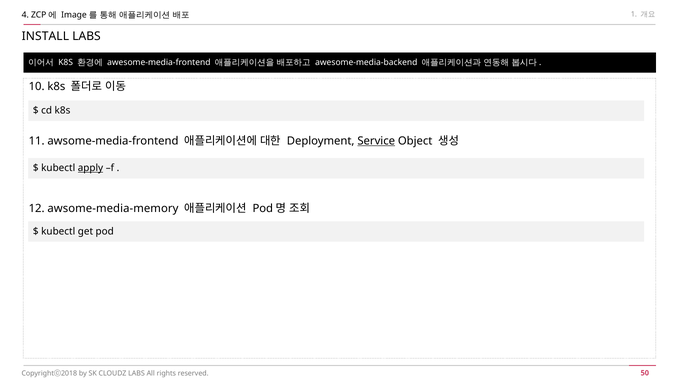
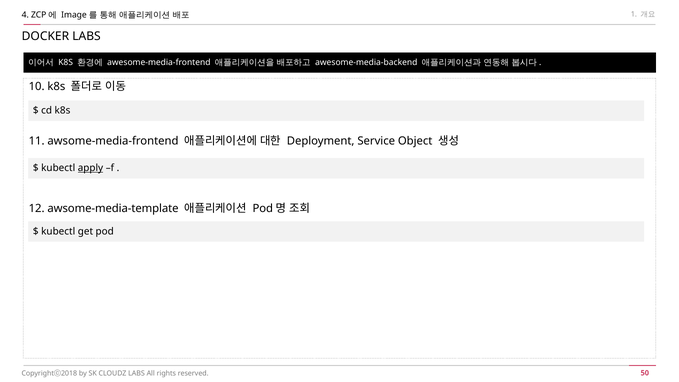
INSTALL: INSTALL -> DOCKER
Service underline: present -> none
awsome-media-memory: awsome-media-memory -> awsome-media-template
